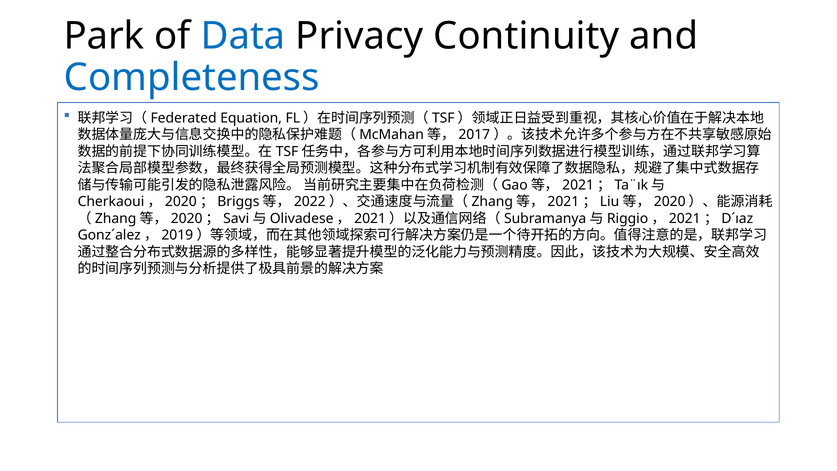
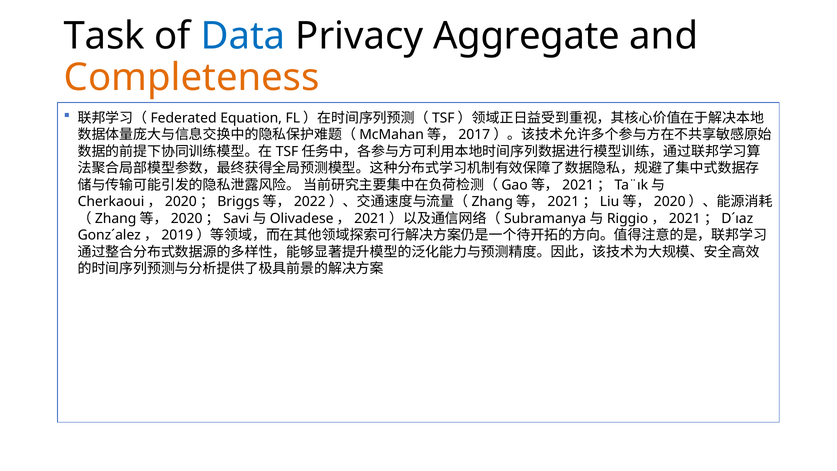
Park: Park -> Task
Continuity: Continuity -> Aggregate
Completeness colour: blue -> orange
